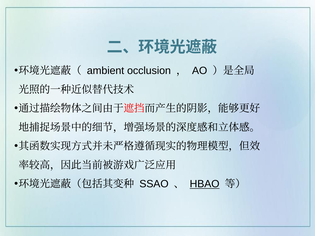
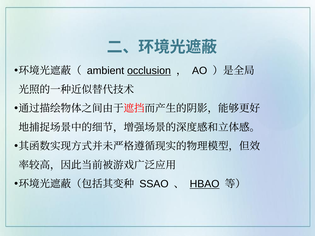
occlusion underline: none -> present
